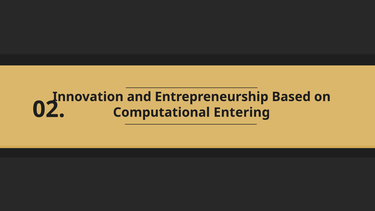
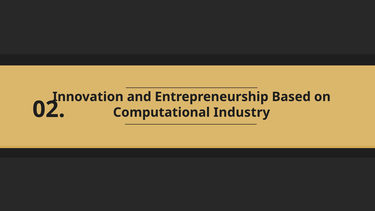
Entering: Entering -> Industry
